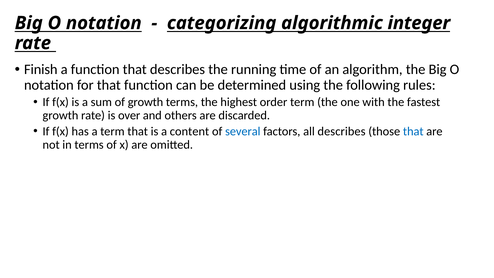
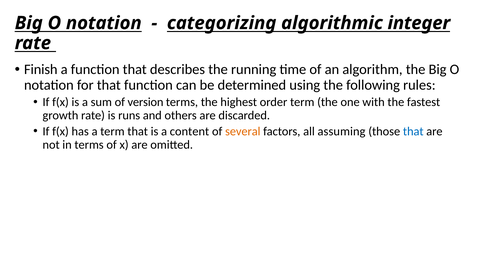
of growth: growth -> version
over: over -> runs
several colour: blue -> orange
all describes: describes -> assuming
